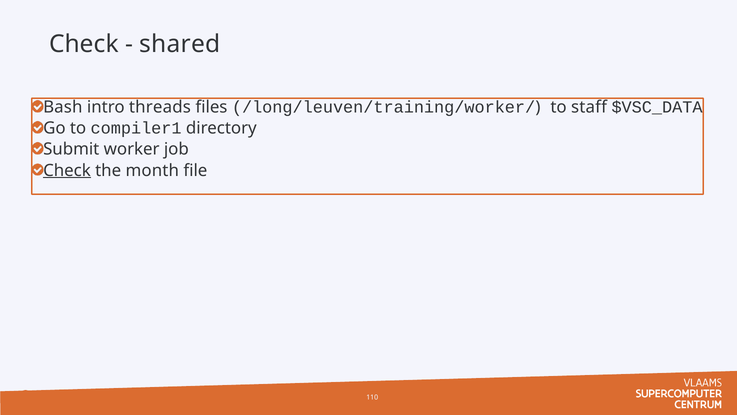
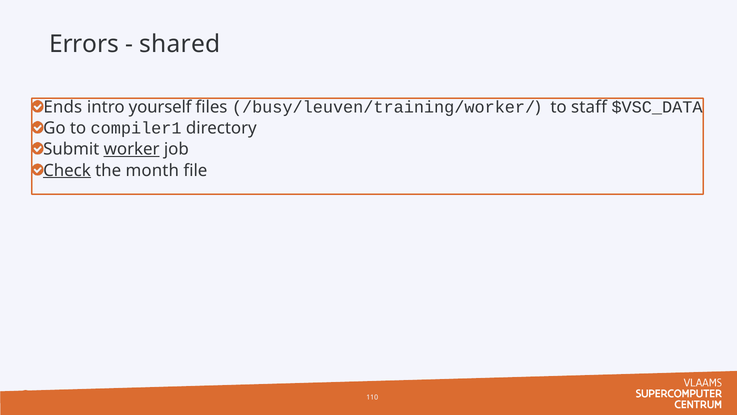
Check at (84, 44): Check -> Errors
Bash: Bash -> Ends
threads: threads -> yourself
/long/leuven/training/worker/: /long/leuven/training/worker/ -> /busy/leuven/training/worker/
worker underline: none -> present
